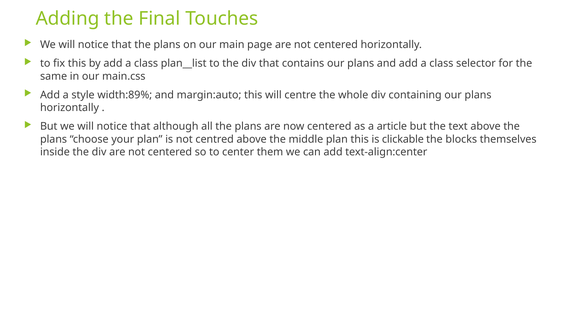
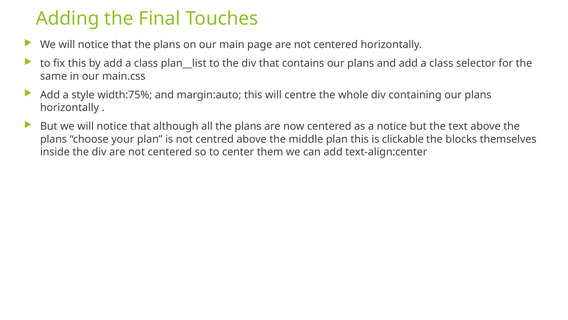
width:89%: width:89% -> width:75%
a article: article -> notice
